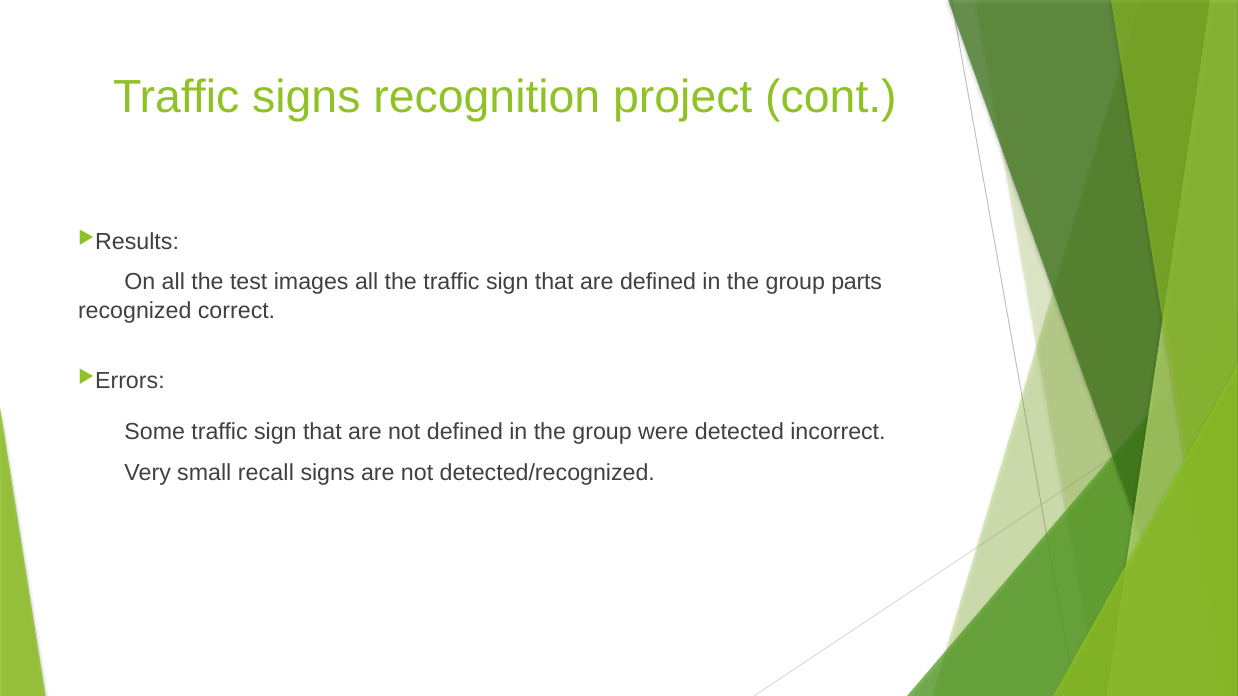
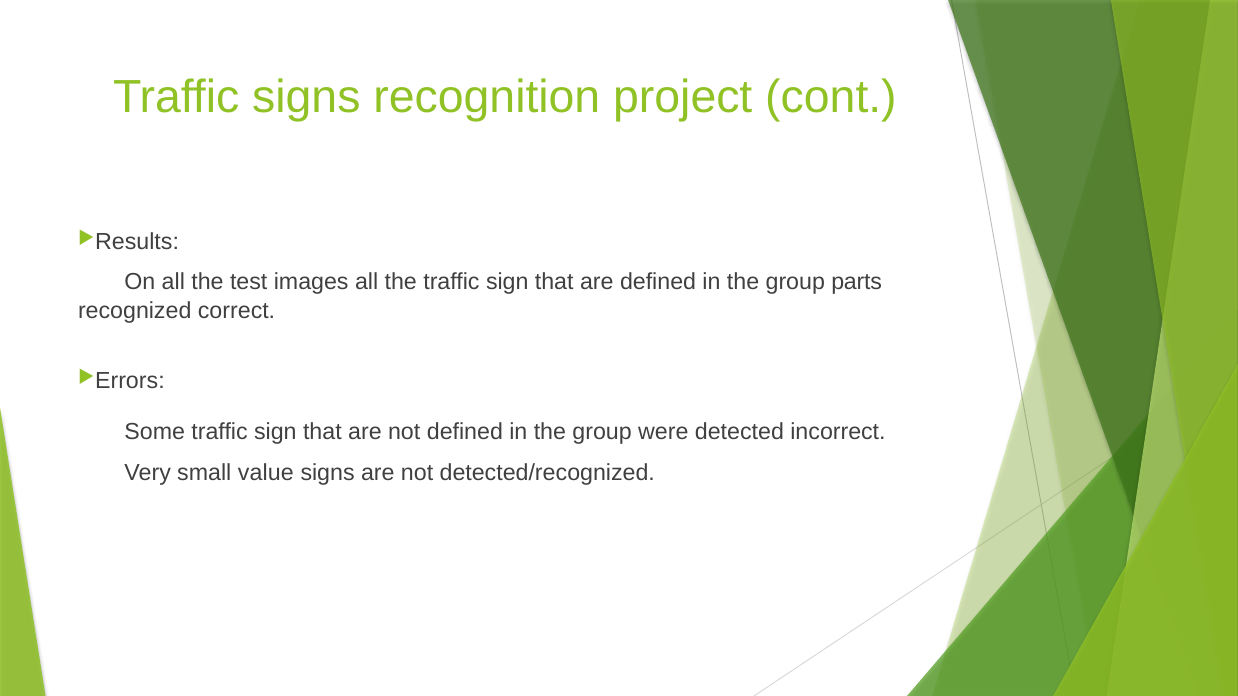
recall: recall -> value
